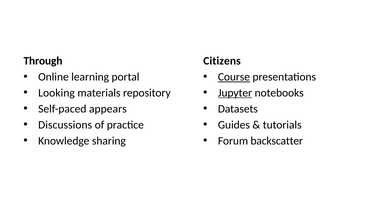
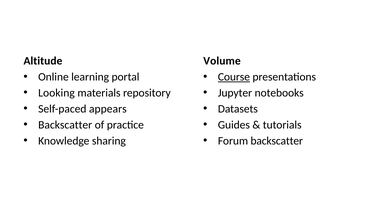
Through: Through -> Altitude
Citizens: Citizens -> Volume
Jupyter underline: present -> none
Discussions at (65, 125): Discussions -> Backscatter
